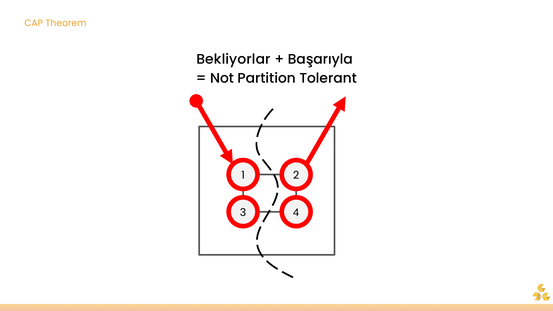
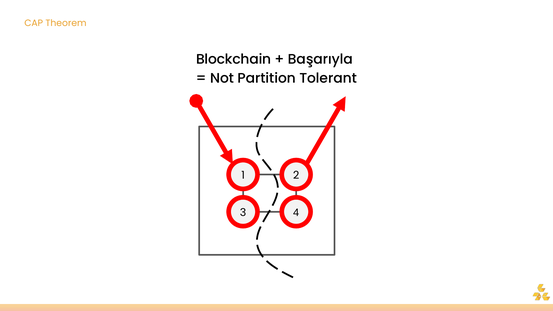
Bekliyorlar: Bekliyorlar -> Blockchain
